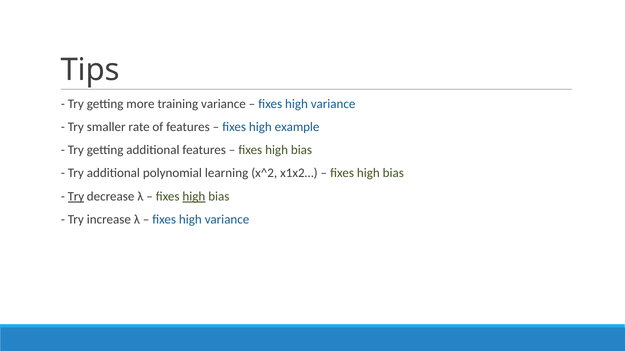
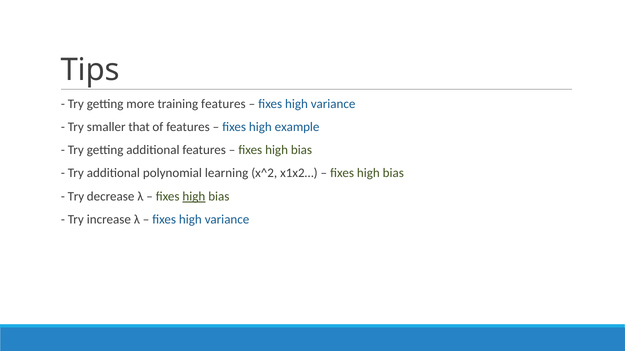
training variance: variance -> features
rate: rate -> that
Try at (76, 197) underline: present -> none
